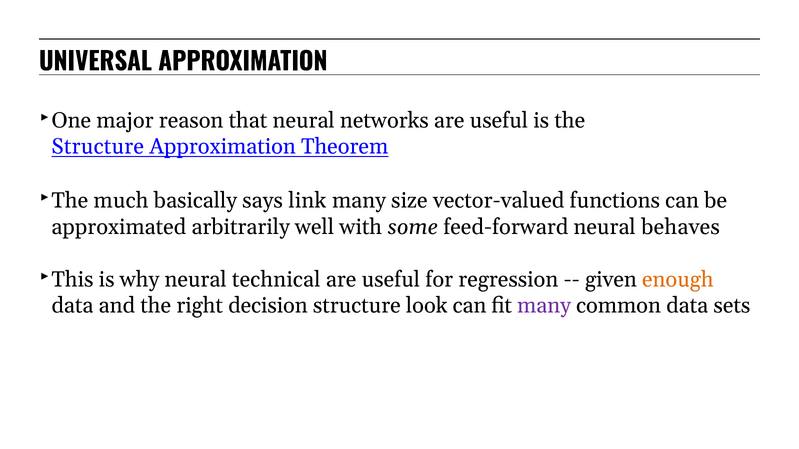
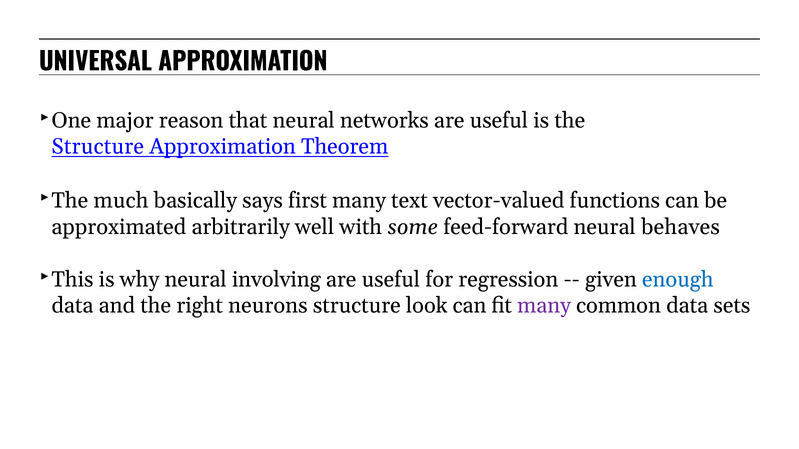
link: link -> first
size: size -> text
technical: technical -> involving
enough colour: orange -> blue
decision: decision -> neurons
